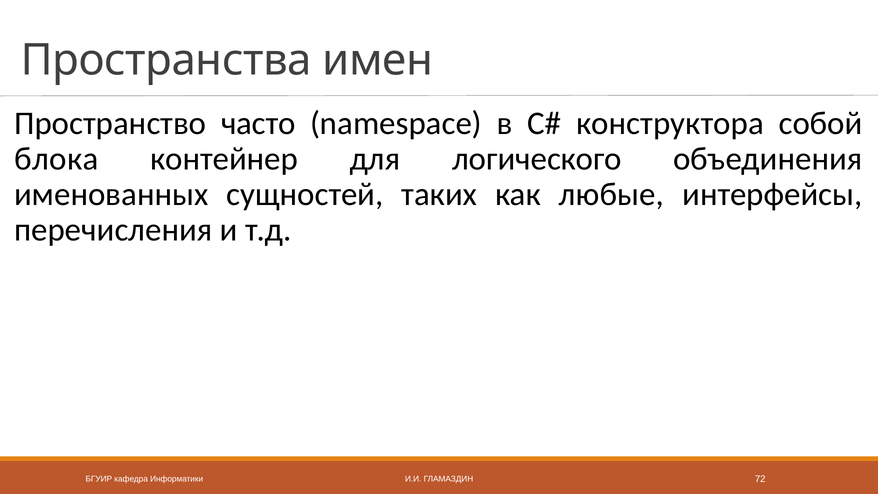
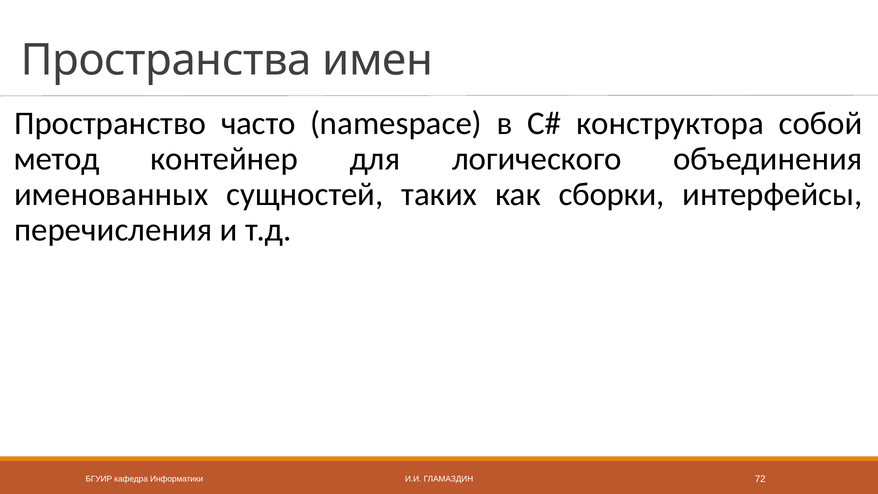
блока: блока -> метод
любые: любые -> сборки
